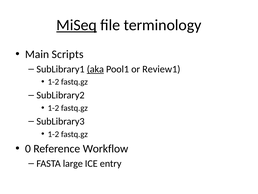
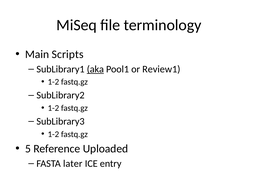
MiSeq underline: present -> none
0: 0 -> 5
Workflow: Workflow -> Uploaded
large: large -> later
